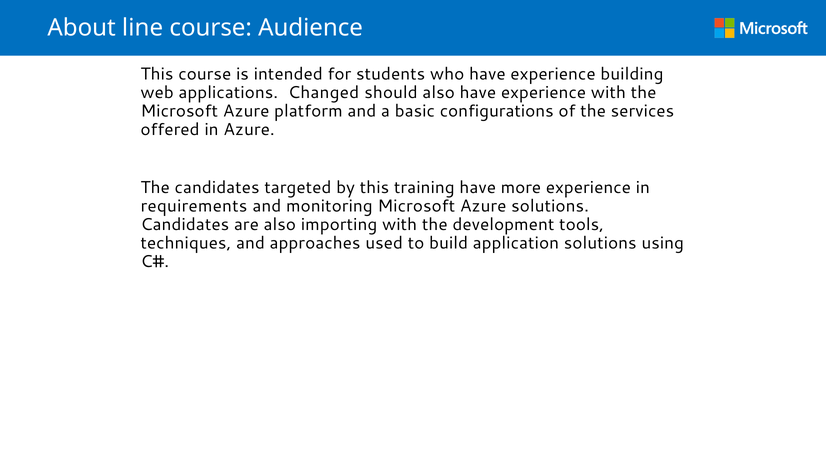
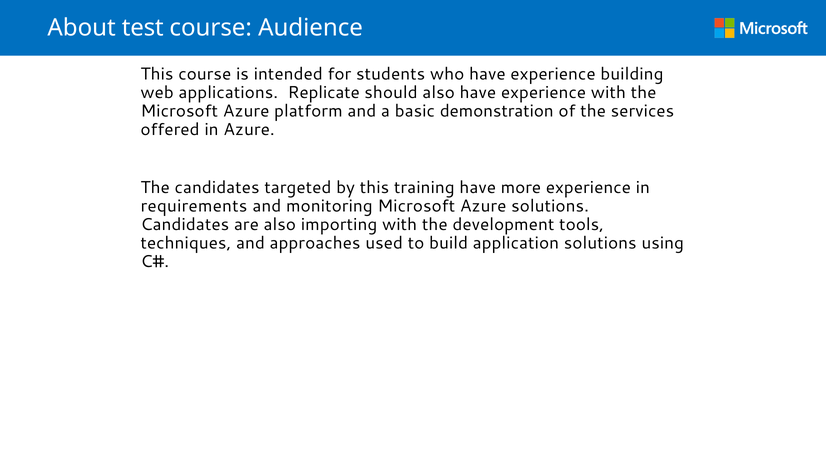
line: line -> test
Changed: Changed -> Replicate
configurations: configurations -> demonstration
